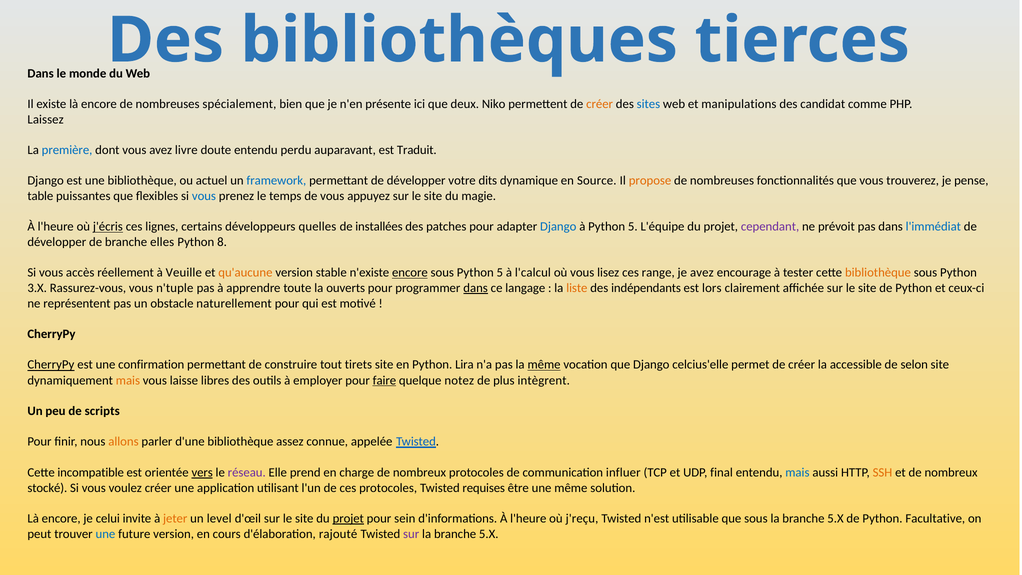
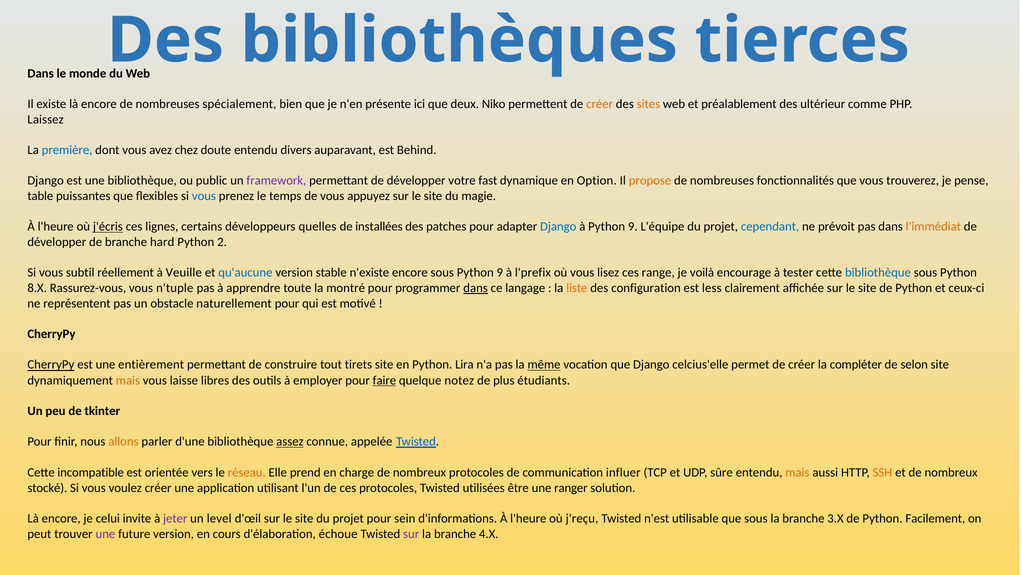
sites colour: blue -> orange
manipulations: manipulations -> préalablement
candidat: candidat -> ultérieur
livre: livre -> chez
perdu: perdu -> divers
Traduit: Traduit -> Behind
actuel: actuel -> public
framework colour: blue -> purple
dits: dits -> fast
Source: Source -> Option
à Python 5: 5 -> 9
cependant colour: purple -> blue
l'immédiat colour: blue -> orange
elles: elles -> hard
8: 8 -> 2
accès: accès -> subtil
qu'aucune colour: orange -> blue
encore at (410, 273) underline: present -> none
sous Python 5: 5 -> 9
l'calcul: l'calcul -> l'prefix
je avez: avez -> voilà
bibliothèque at (878, 273) colour: orange -> blue
3.X: 3.X -> 8.X
ouverts: ouverts -> montré
indépendants: indépendants -> configuration
lors: lors -> less
confirmation: confirmation -> entièrement
accessible: accessible -> compléter
intègrent: intègrent -> étudiants
scripts: scripts -> tkinter
assez underline: none -> present
vers underline: present -> none
réseau colour: purple -> orange
final: final -> sûre
mais at (797, 472) colour: blue -> orange
requises: requises -> utilisées
une même: même -> ranger
jeter colour: orange -> purple
projet at (348, 518) underline: present -> none
sous la branche 5.X: 5.X -> 3.X
Facultative: Facultative -> Facilement
une at (105, 534) colour: blue -> purple
rajouté: rajouté -> échoue
5.X at (489, 534): 5.X -> 4.X
